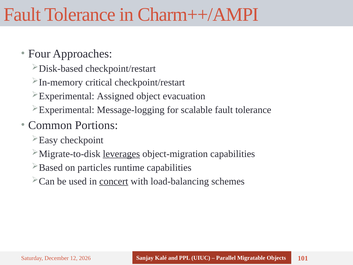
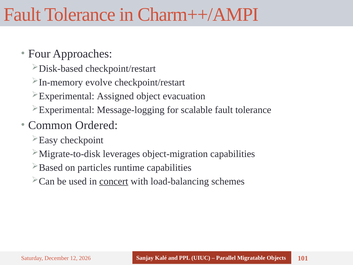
critical: critical -> evolve
Portions: Portions -> Ordered
leverages underline: present -> none
